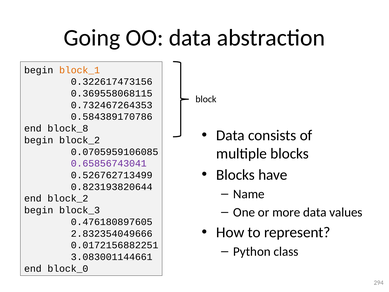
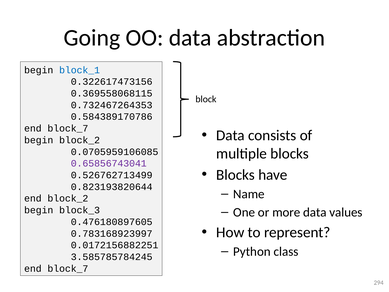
block_1 colour: orange -> blue
block_8 at (68, 128): block_8 -> block_7
2.832354049666: 2.832354049666 -> 0.783168923997
3.083001144661: 3.083001144661 -> 3.585785784245
block_0 at (68, 268): block_0 -> block_7
